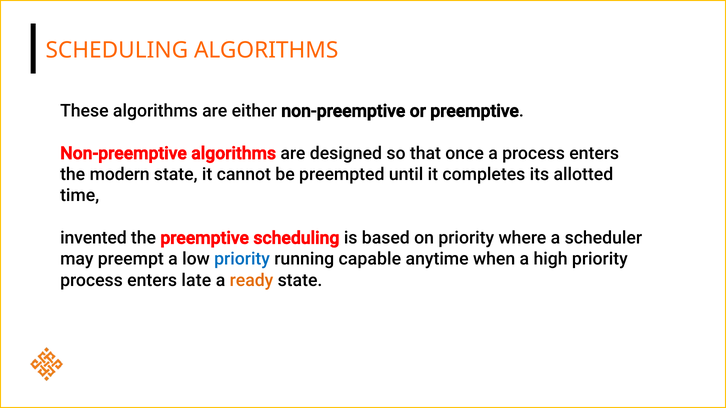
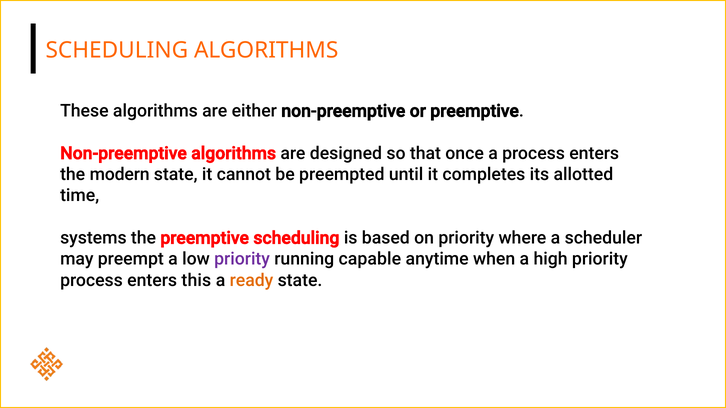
invented: invented -> systems
priority at (242, 259) colour: blue -> purple
late: late -> this
